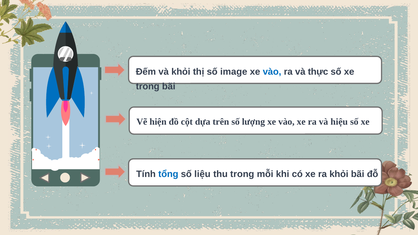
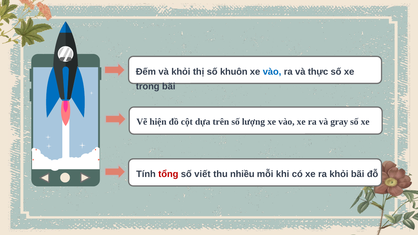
image: image -> khuôn
hiệu: hiệu -> gray
tổng colour: blue -> red
liệu: liệu -> viết
thu trong: trong -> nhiều
